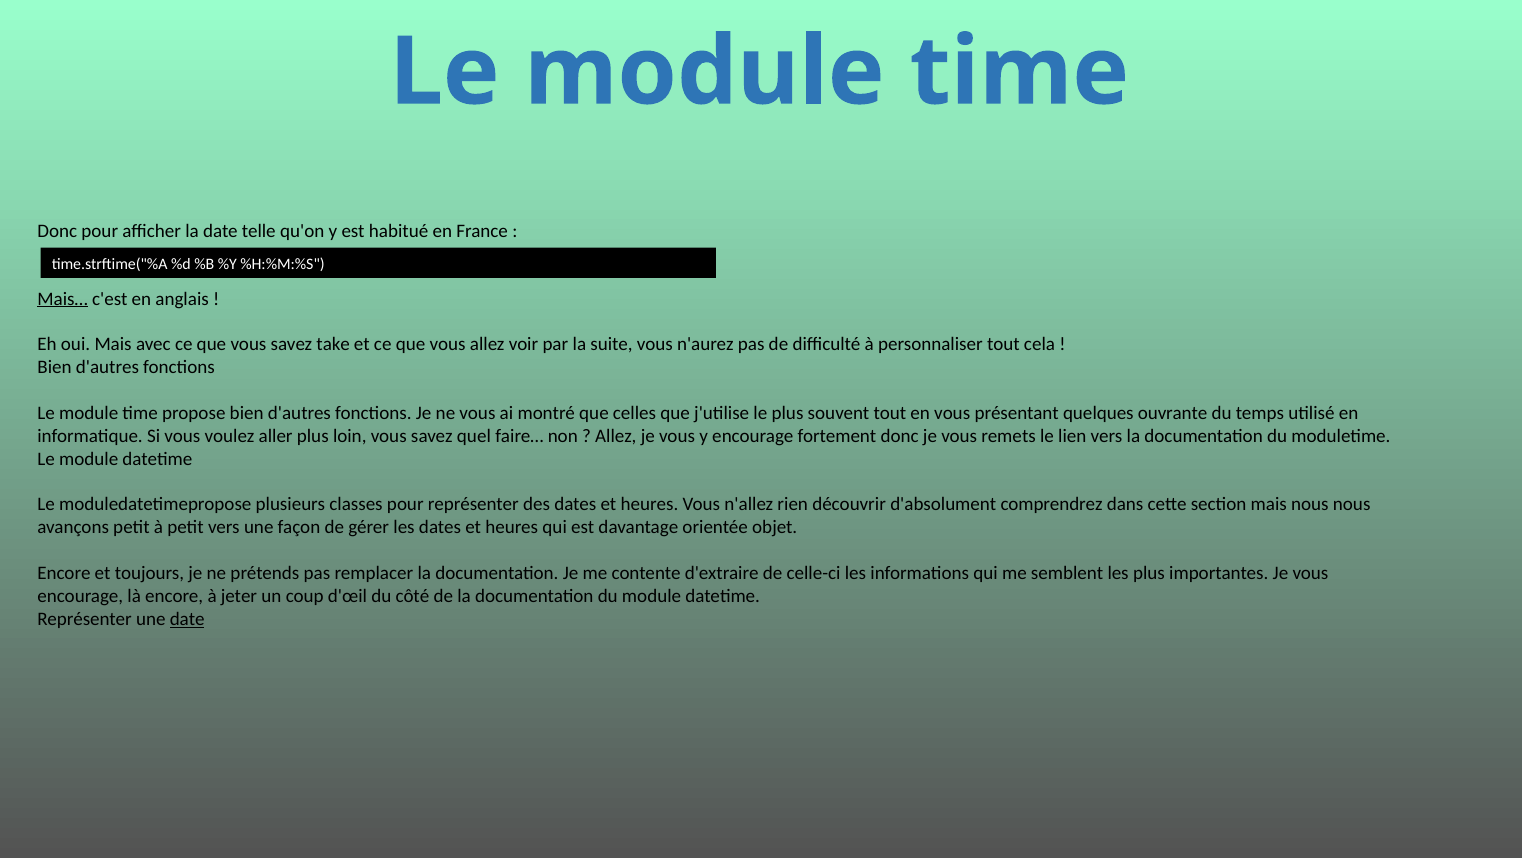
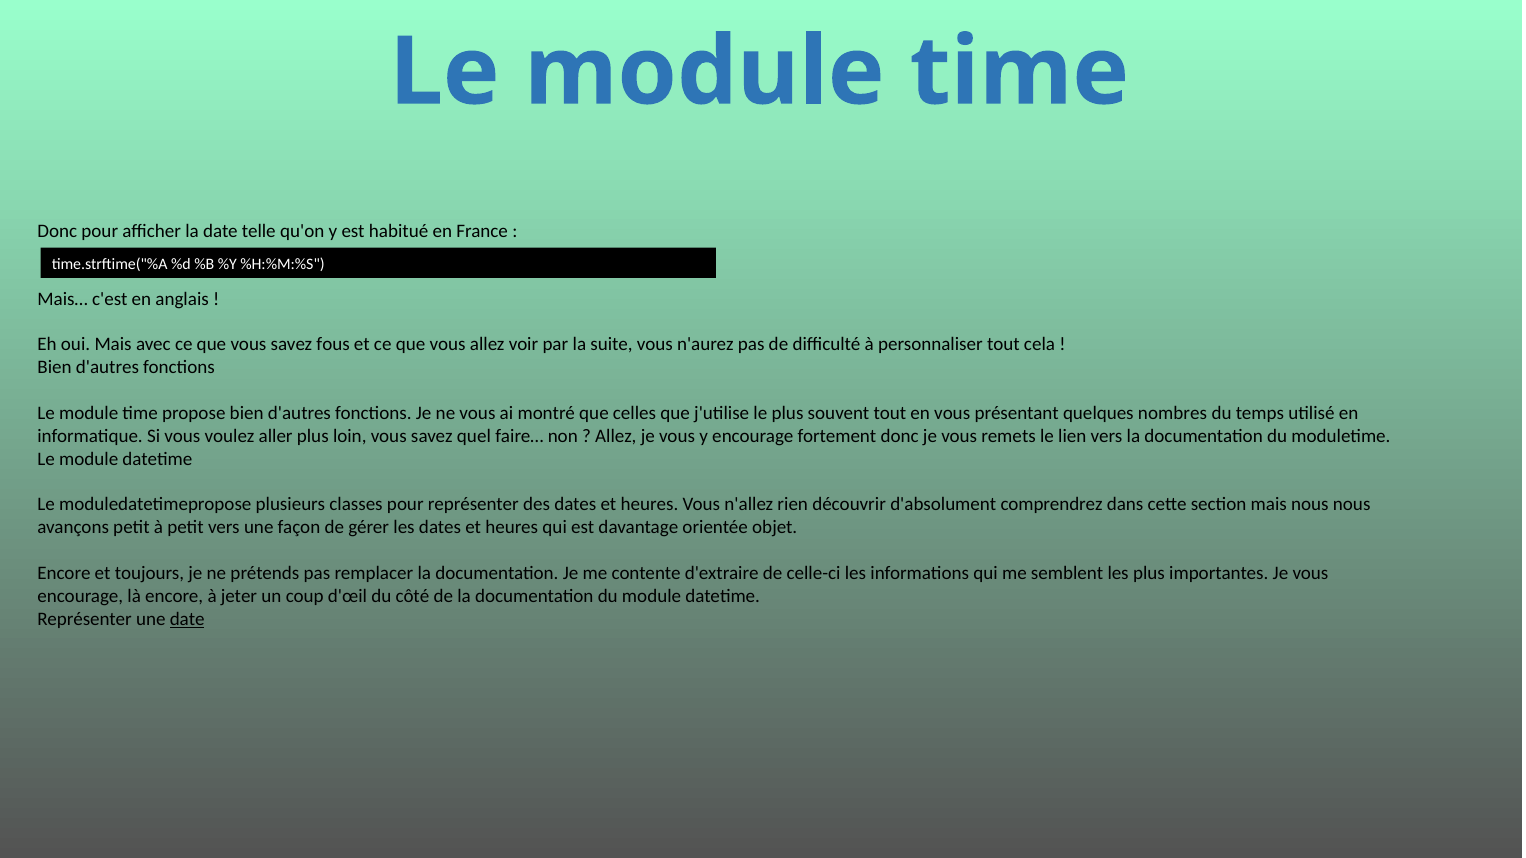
Mais… underline: present -> none
take: take -> fous
ouvrante: ouvrante -> nombres
